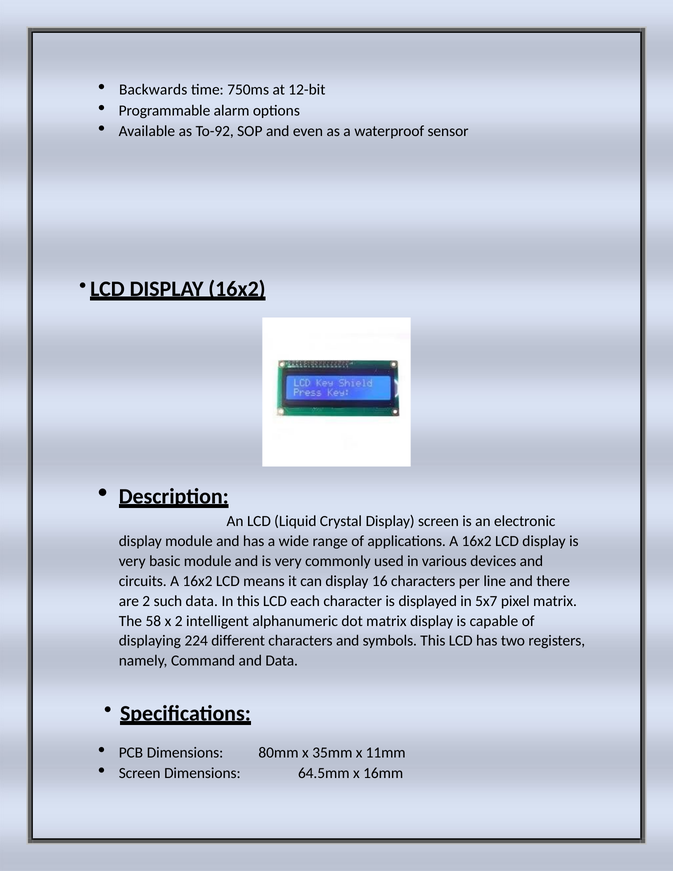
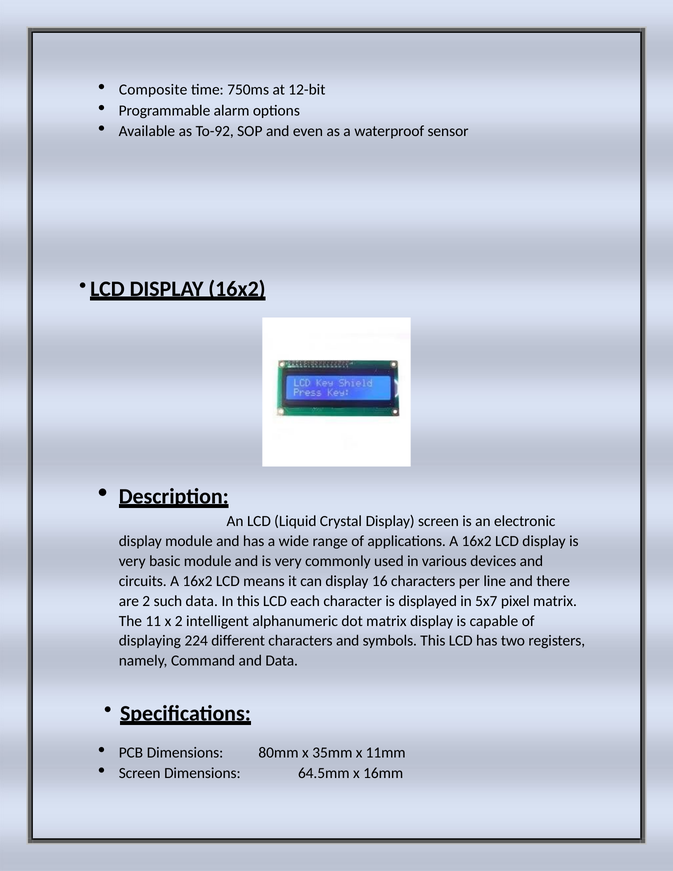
Backwards: Backwards -> Composite
58: 58 -> 11
